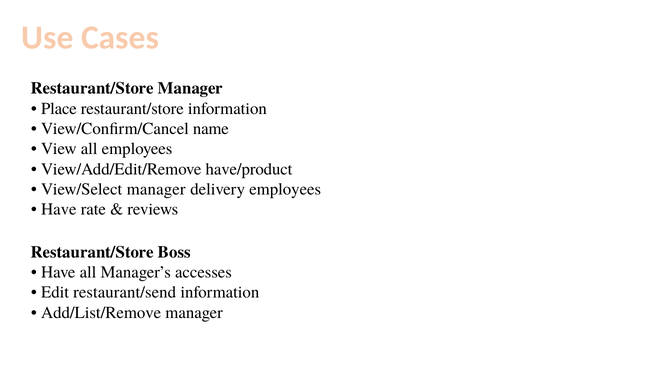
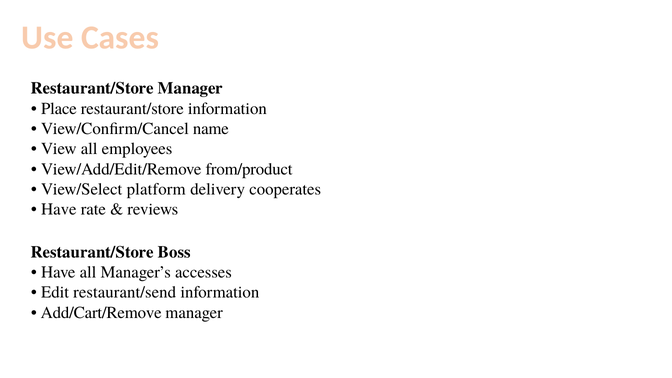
have/product: have/product -> from/product
View/Select manager: manager -> platform
delivery employees: employees -> cooperates
Add/List/Remove: Add/List/Remove -> Add/Cart/Remove
